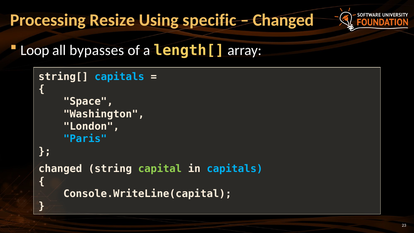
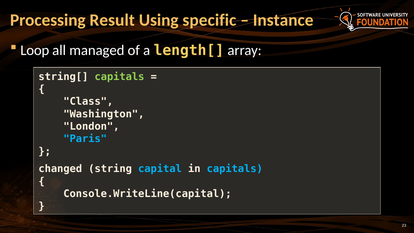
Resize: Resize -> Result
Changed at (283, 20): Changed -> Instance
bypasses: bypasses -> managed
capitals at (119, 77) colour: light blue -> light green
Space: Space -> Class
capital colour: light green -> light blue
